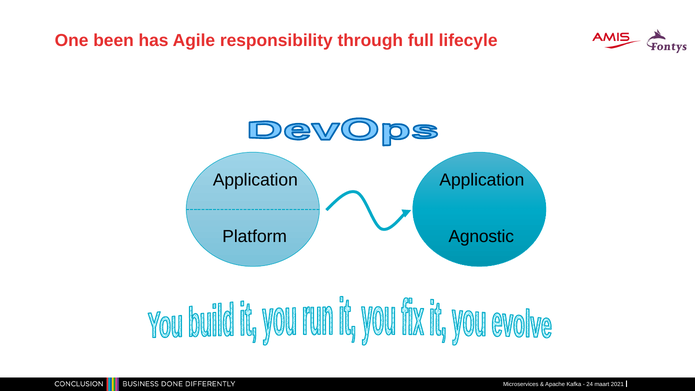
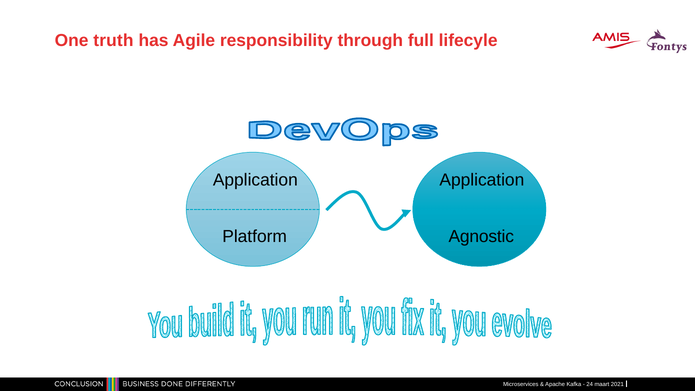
been: been -> truth
